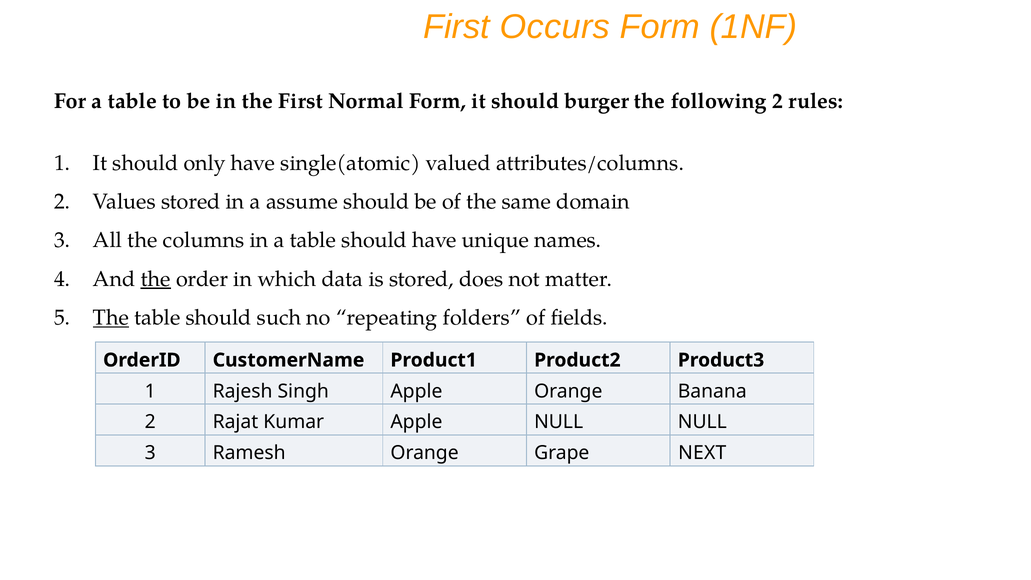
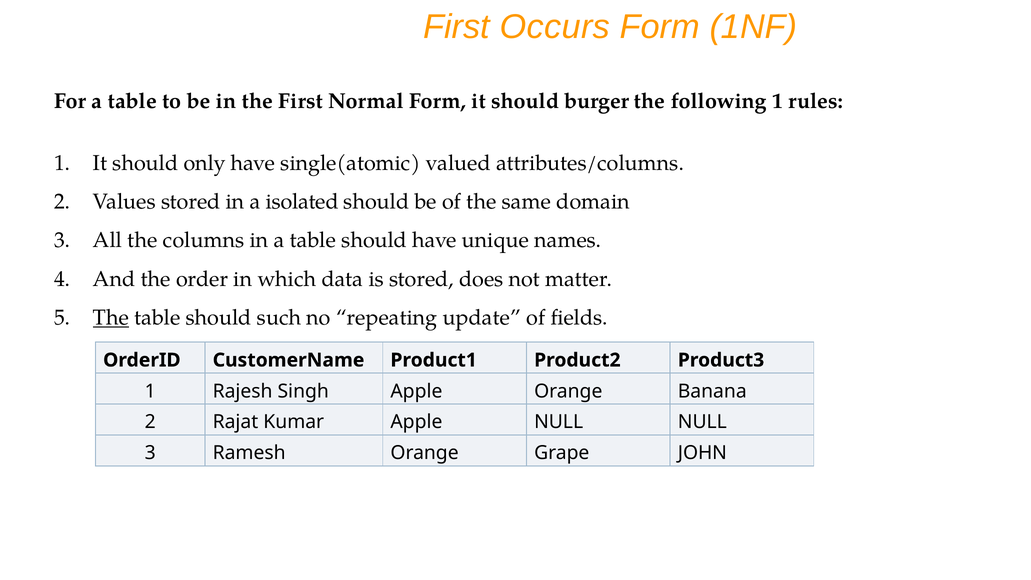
following 2: 2 -> 1
assume: assume -> isolated
the at (156, 279) underline: present -> none
folders: folders -> update
NEXT: NEXT -> JOHN
